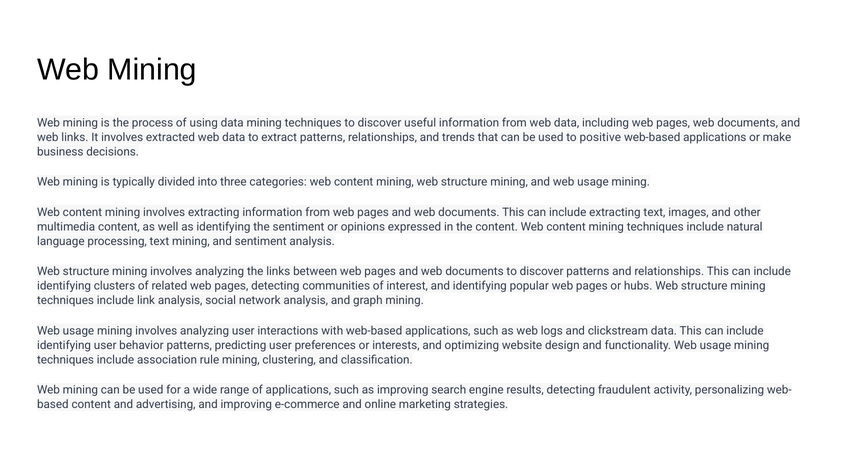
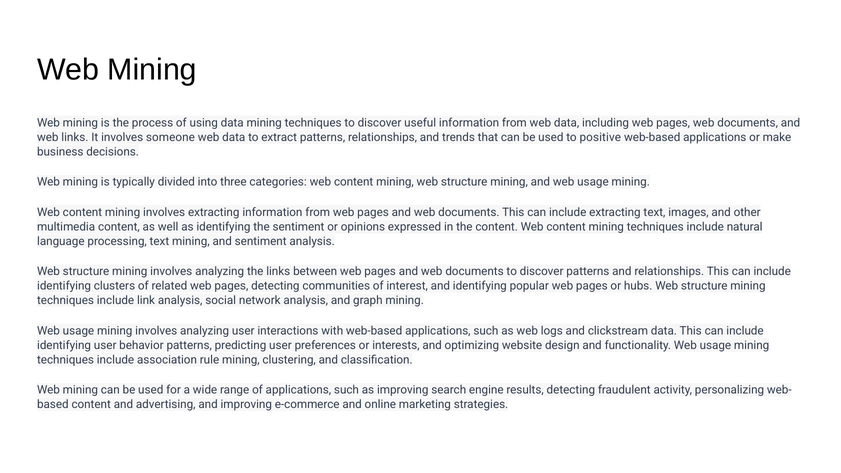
extracted: extracted -> someone
